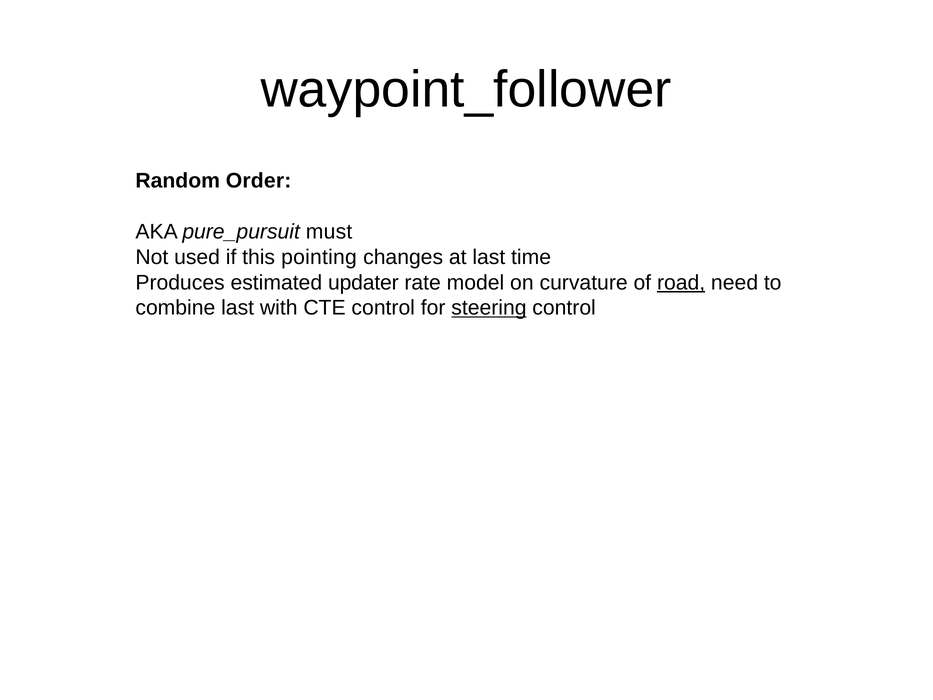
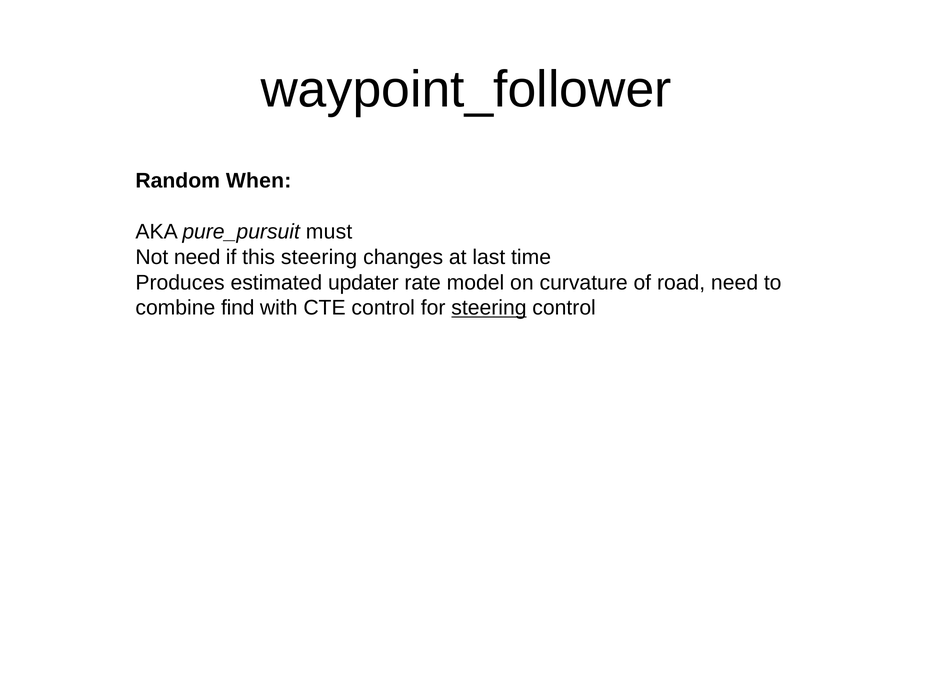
Order: Order -> When
Not used: used -> need
this pointing: pointing -> steering
road underline: present -> none
combine last: last -> find
